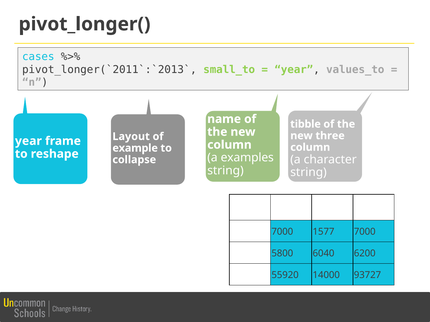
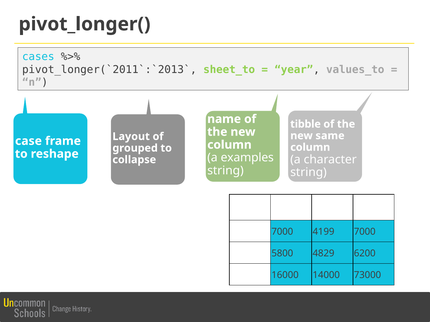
small_to: small_to -> sheet_to
three: three -> same
year at (28, 141): year -> case
example: example -> grouped
1577: 1577 -> 4199
6040: 6040 -> 4829
55920: 55920 -> 16000
93727: 93727 -> 73000
